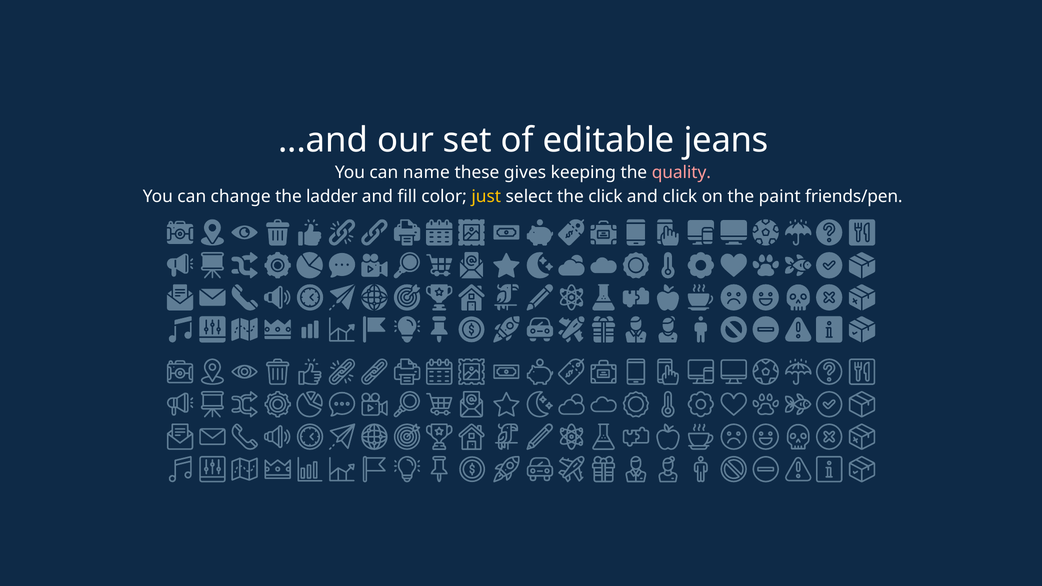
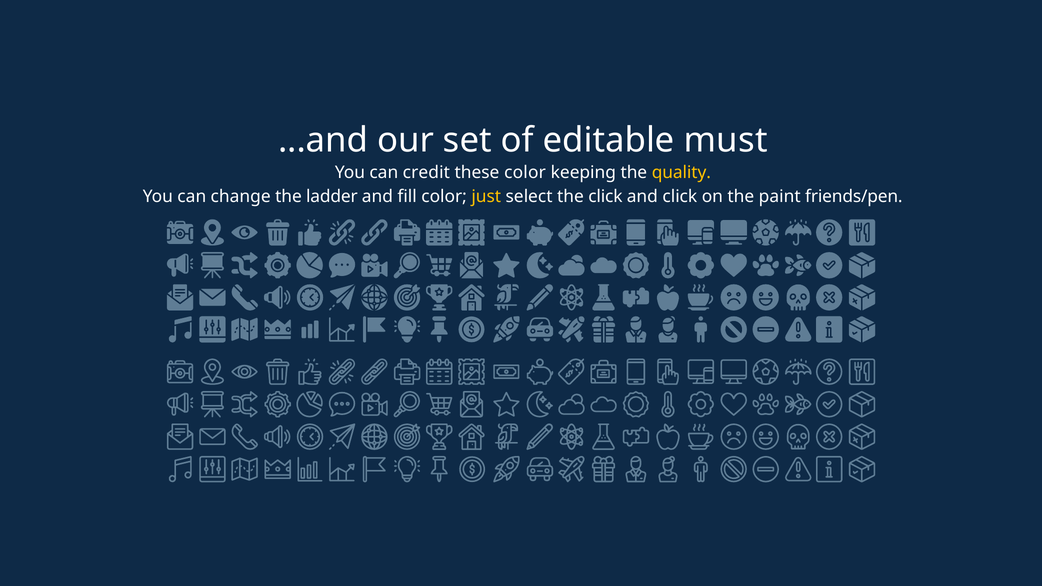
jeans: jeans -> must
name: name -> credit
these gives: gives -> color
quality colour: pink -> yellow
